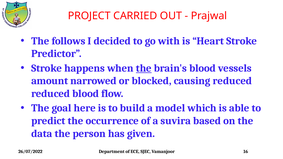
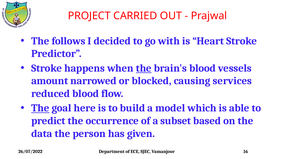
causing reduced: reduced -> services
The at (40, 108) underline: none -> present
suvira: suvira -> subset
